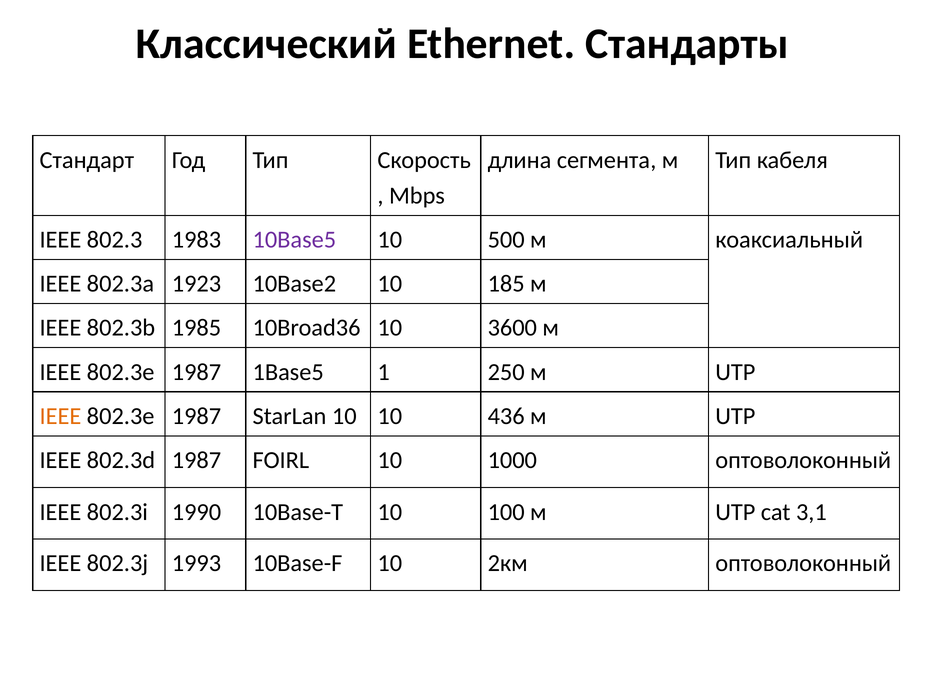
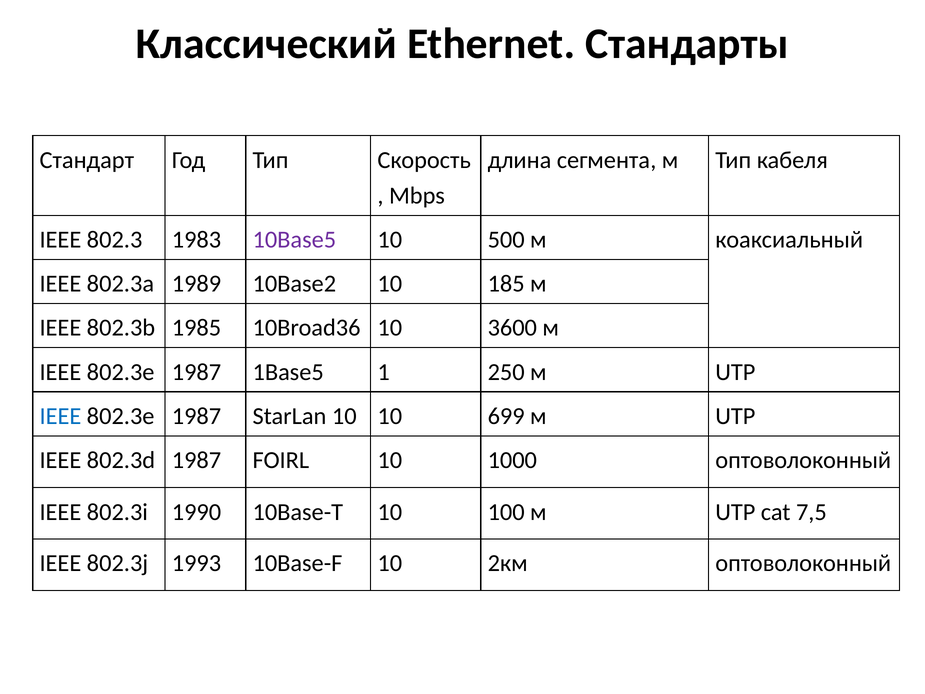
1923: 1923 -> 1989
IEEE at (61, 416) colour: orange -> blue
436: 436 -> 699
3,1: 3,1 -> 7,5
